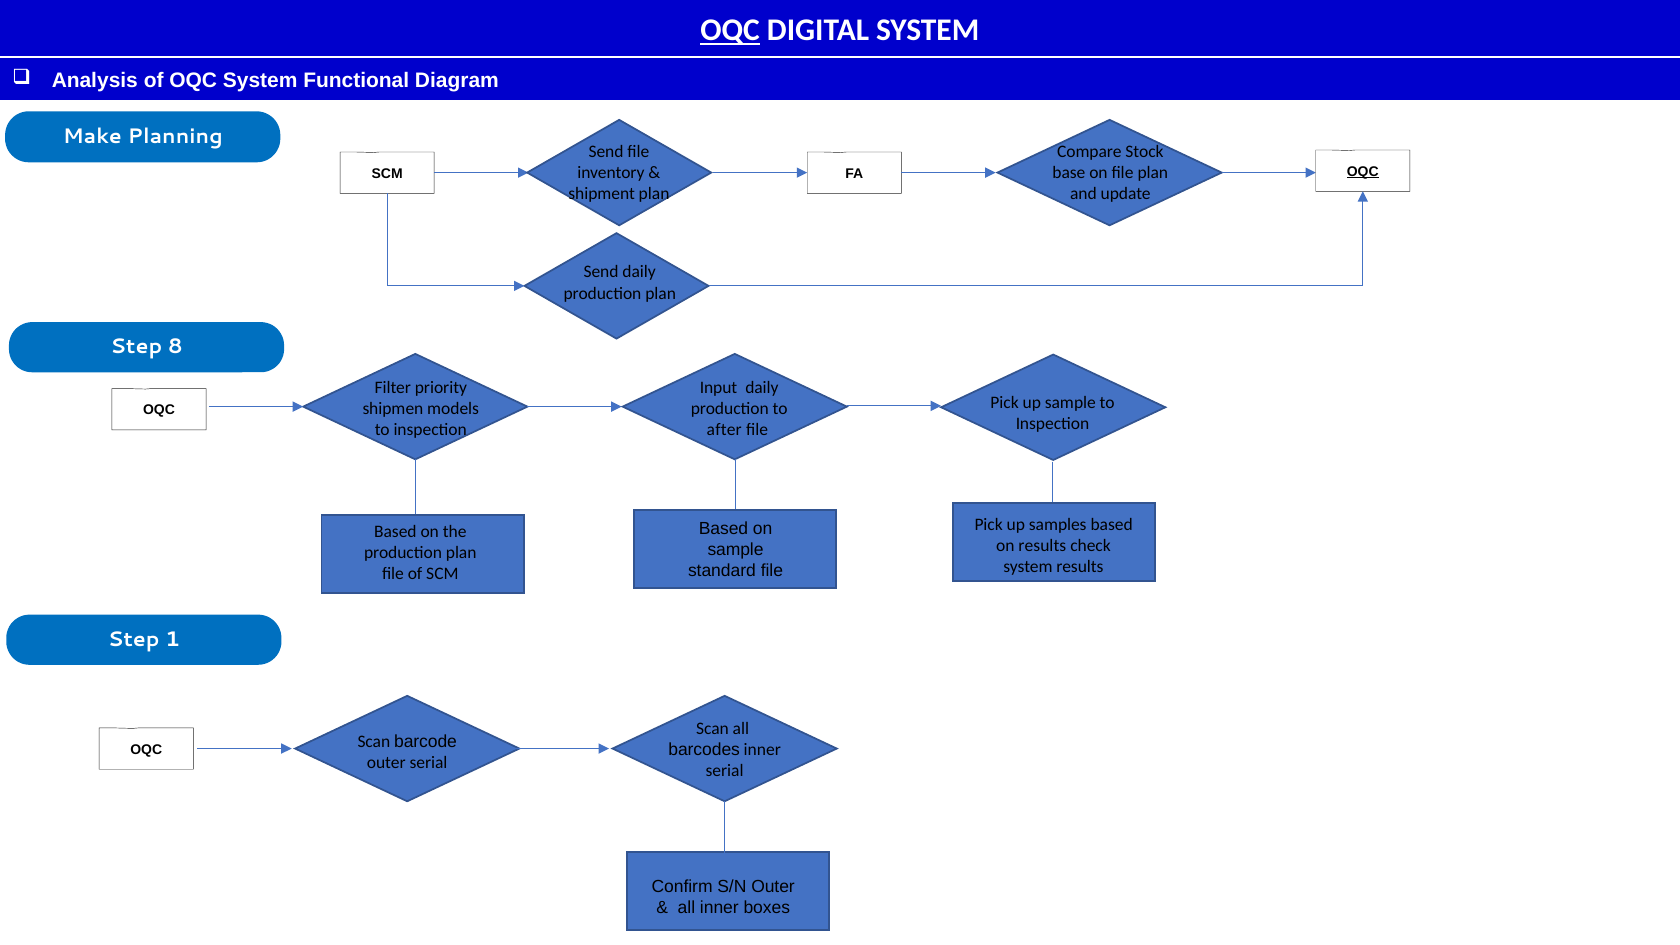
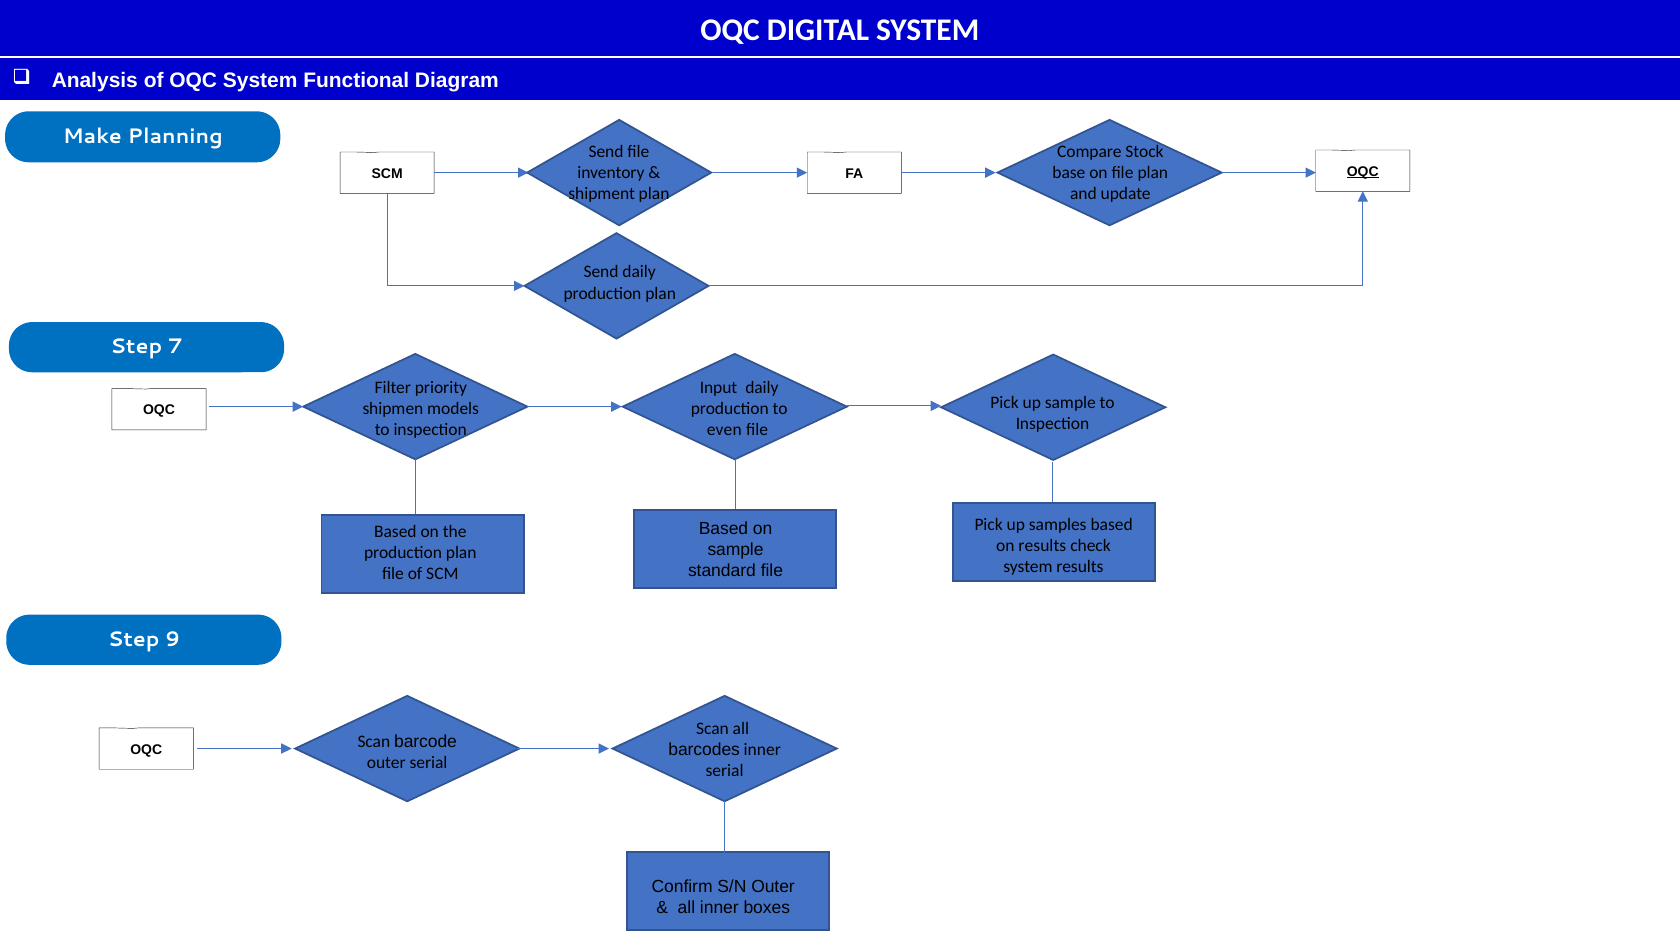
OQC at (730, 30) underline: present -> none
8: 8 -> 7
after: after -> even
1: 1 -> 9
